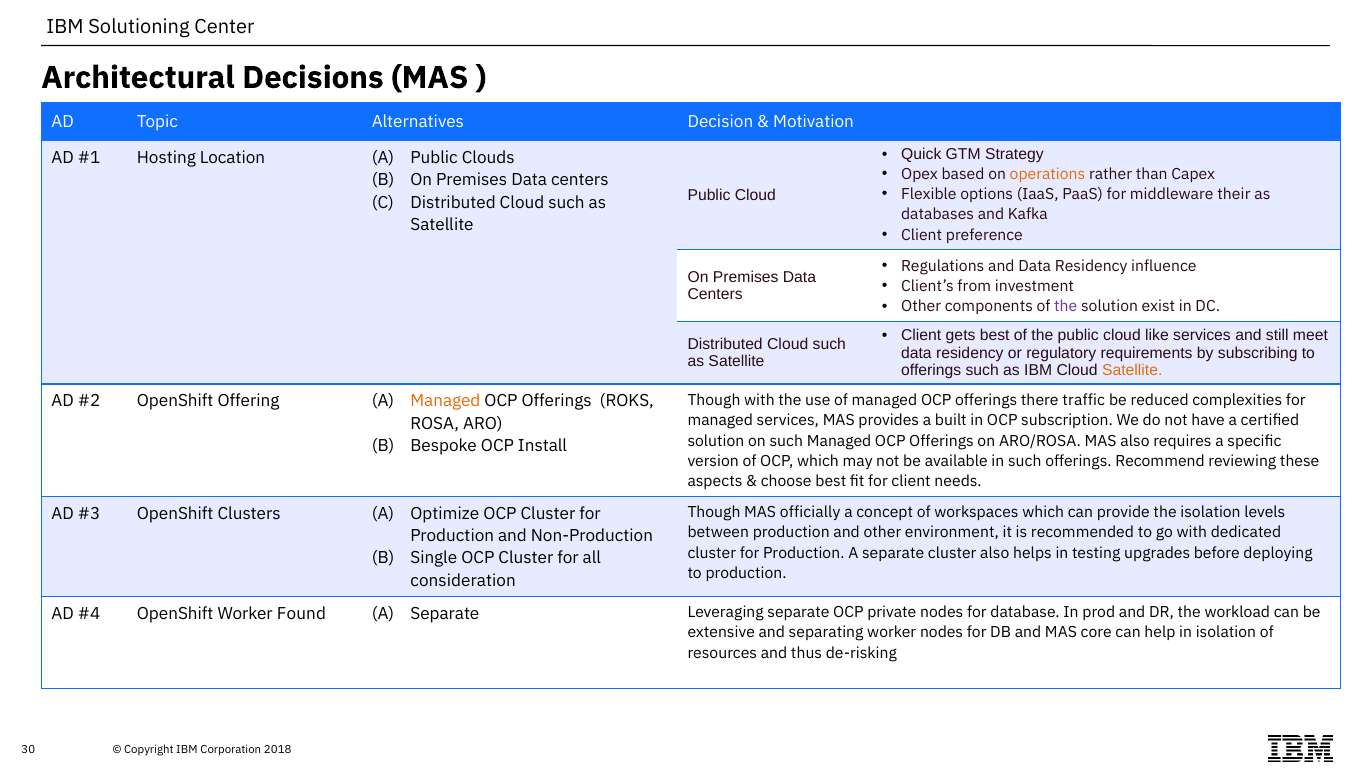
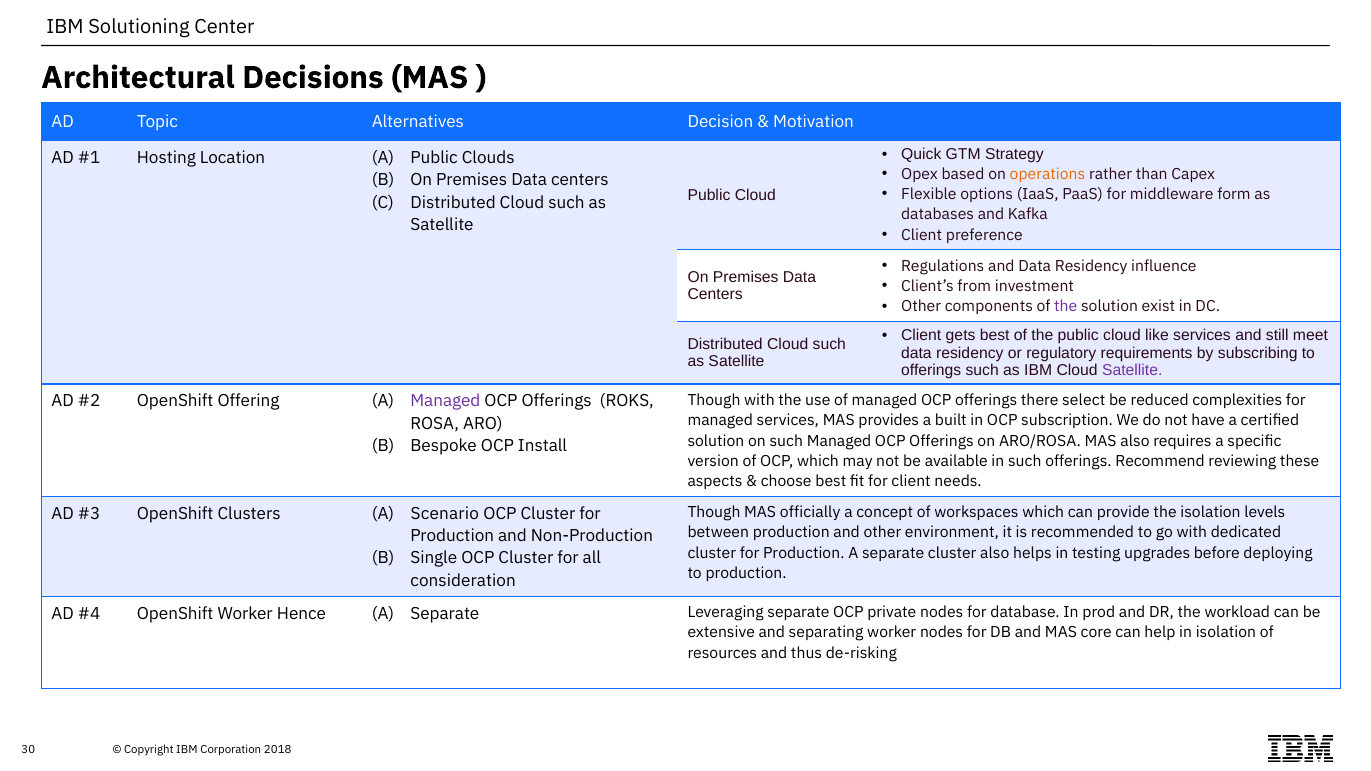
their: their -> form
Satellite at (1132, 370) colour: orange -> purple
traffic: traffic -> select
Managed at (445, 401) colour: orange -> purple
Optimize: Optimize -> Scenario
Found: Found -> Hence
